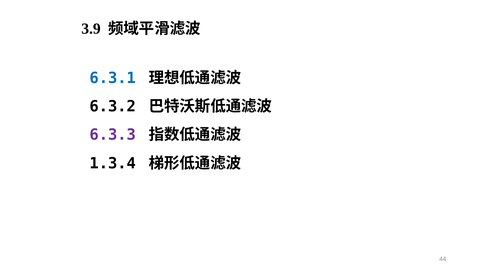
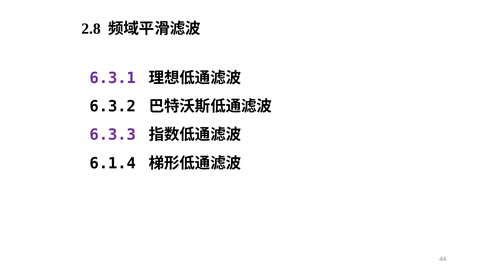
3.9: 3.9 -> 2.8
6.3.1 colour: blue -> purple
1.3.4: 1.3.4 -> 6.1.4
